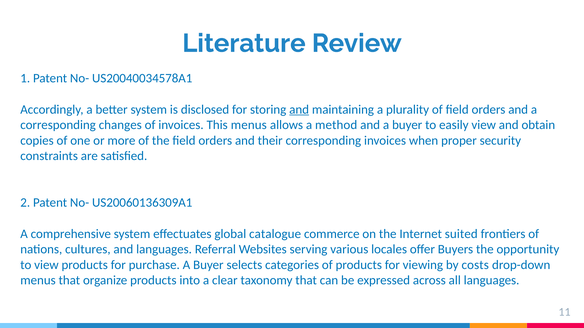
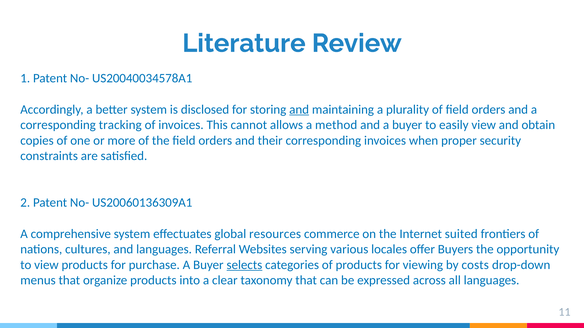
changes: changes -> tracking
This menus: menus -> cannot
catalogue: catalogue -> resources
selects underline: none -> present
